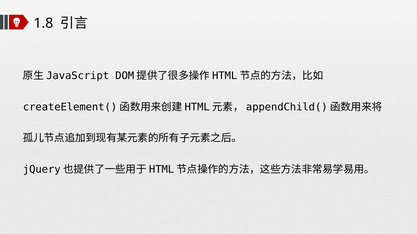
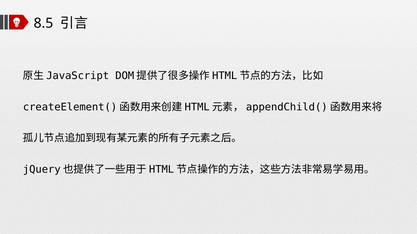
1.8: 1.8 -> 8.5
